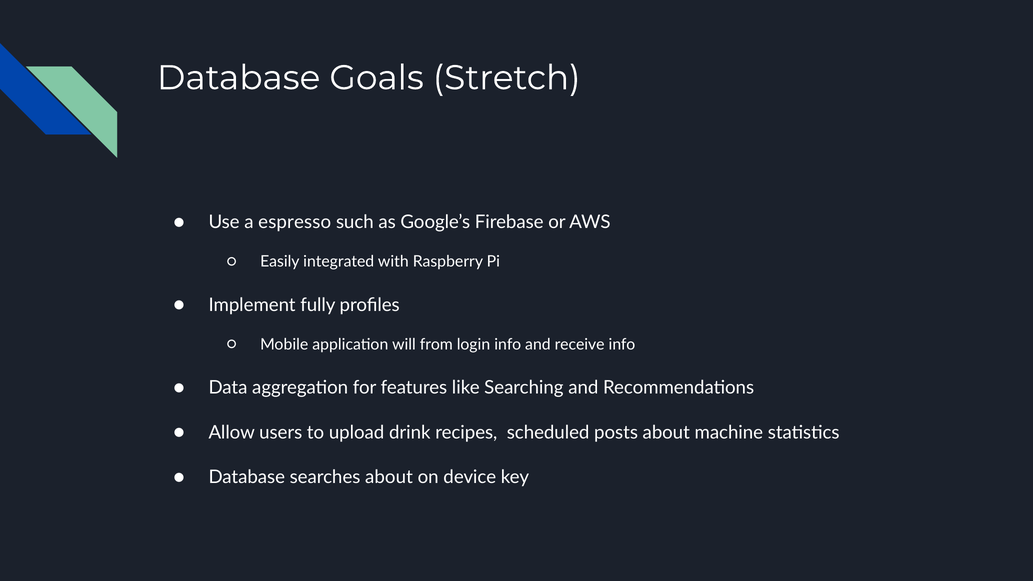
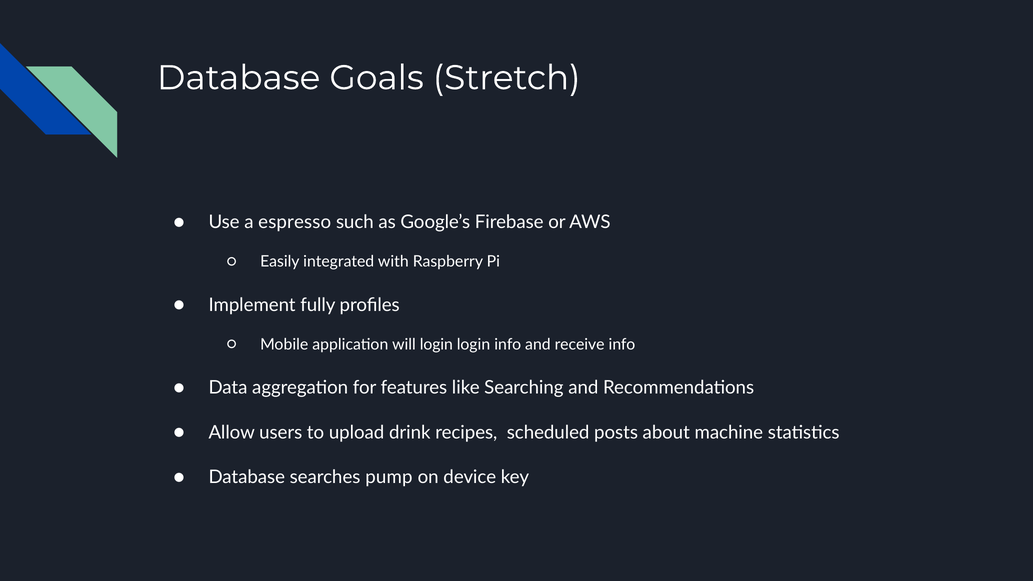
will from: from -> login
searches about: about -> pump
